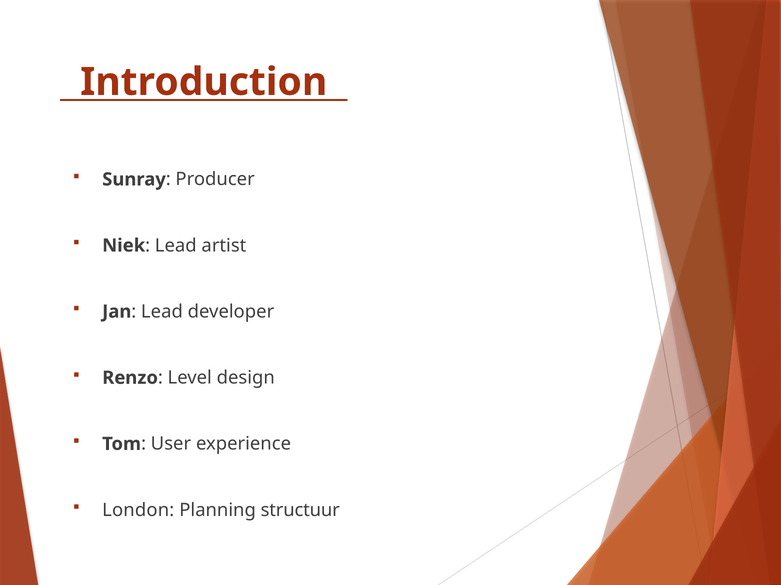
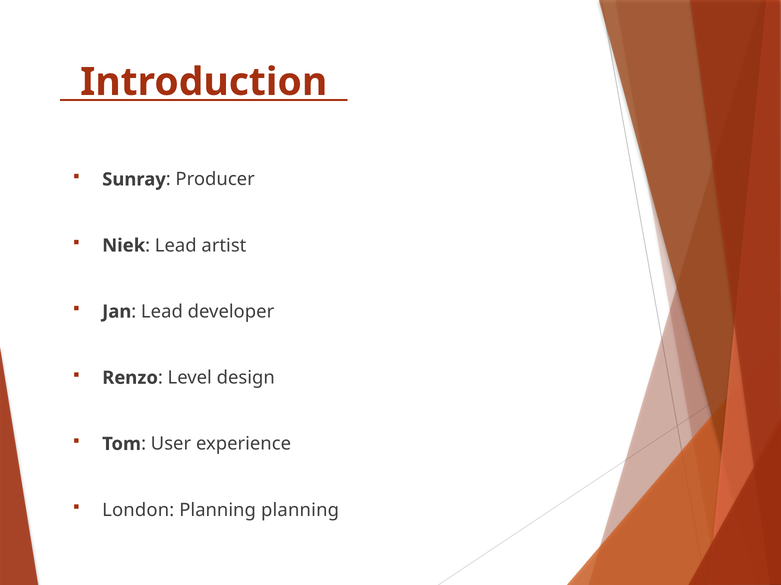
Planning structuur: structuur -> planning
